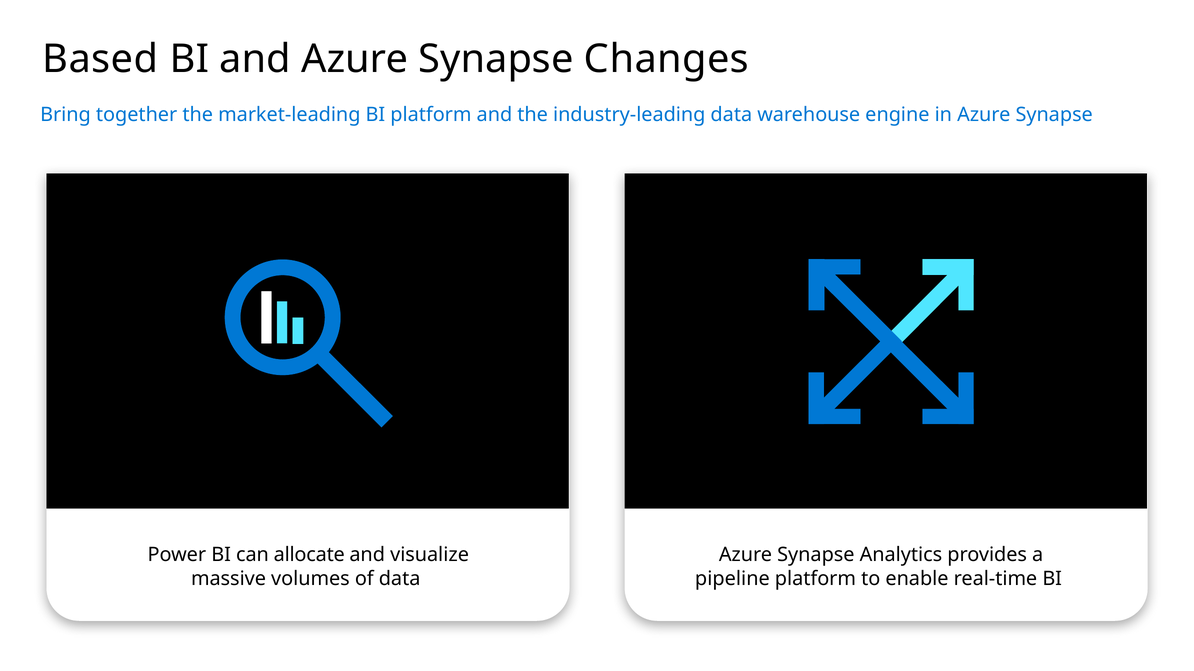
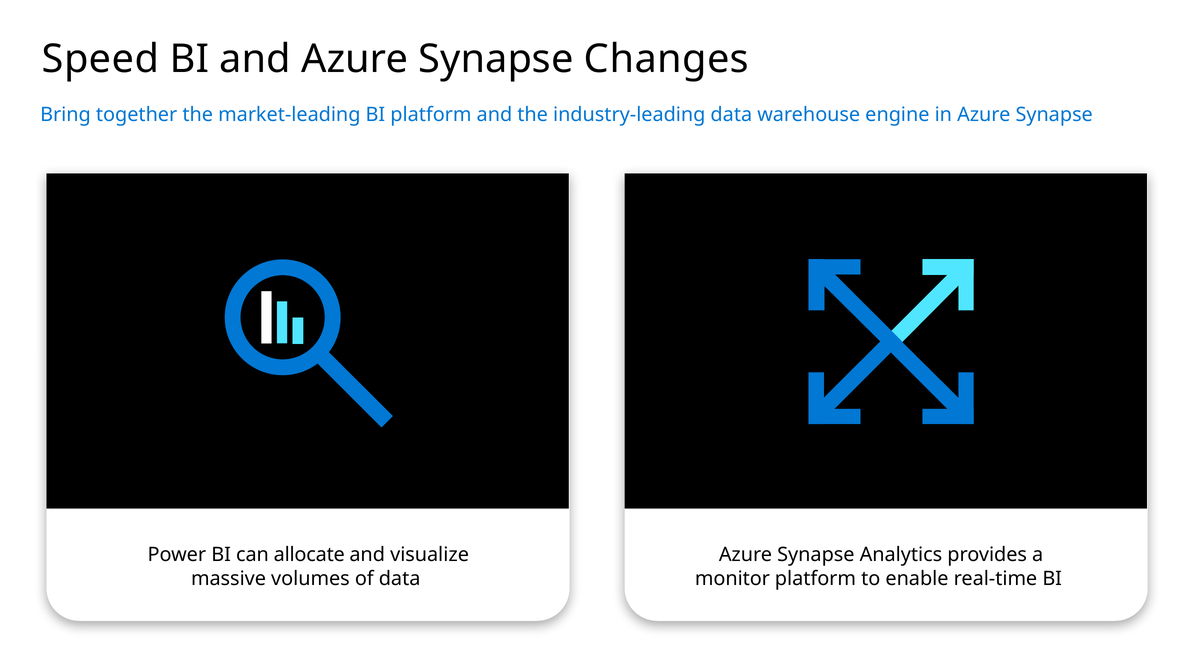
Based: Based -> Speed
pipeline: pipeline -> monitor
